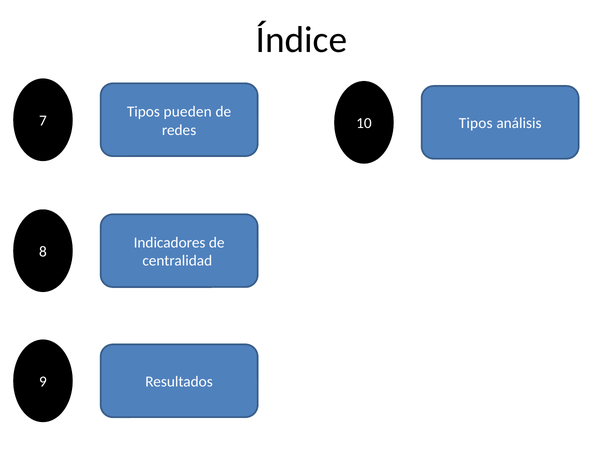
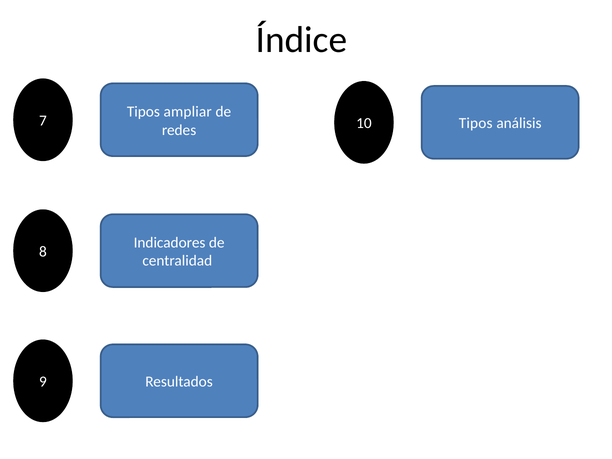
pueden: pueden -> ampliar
